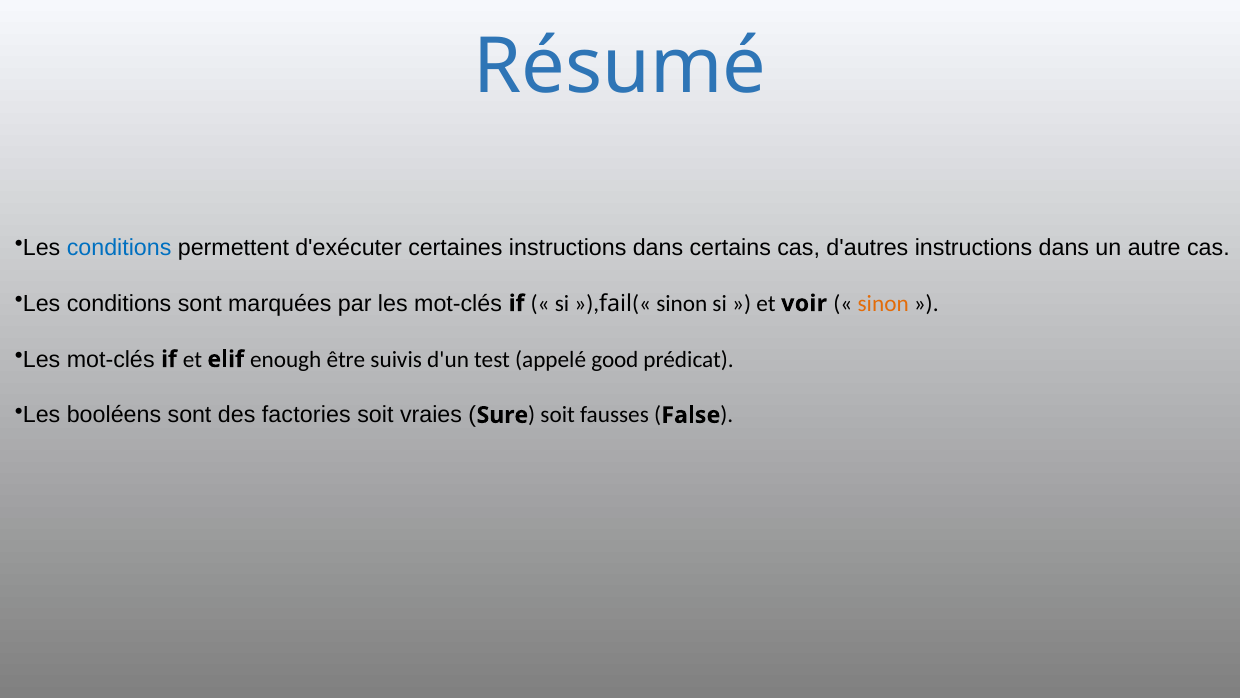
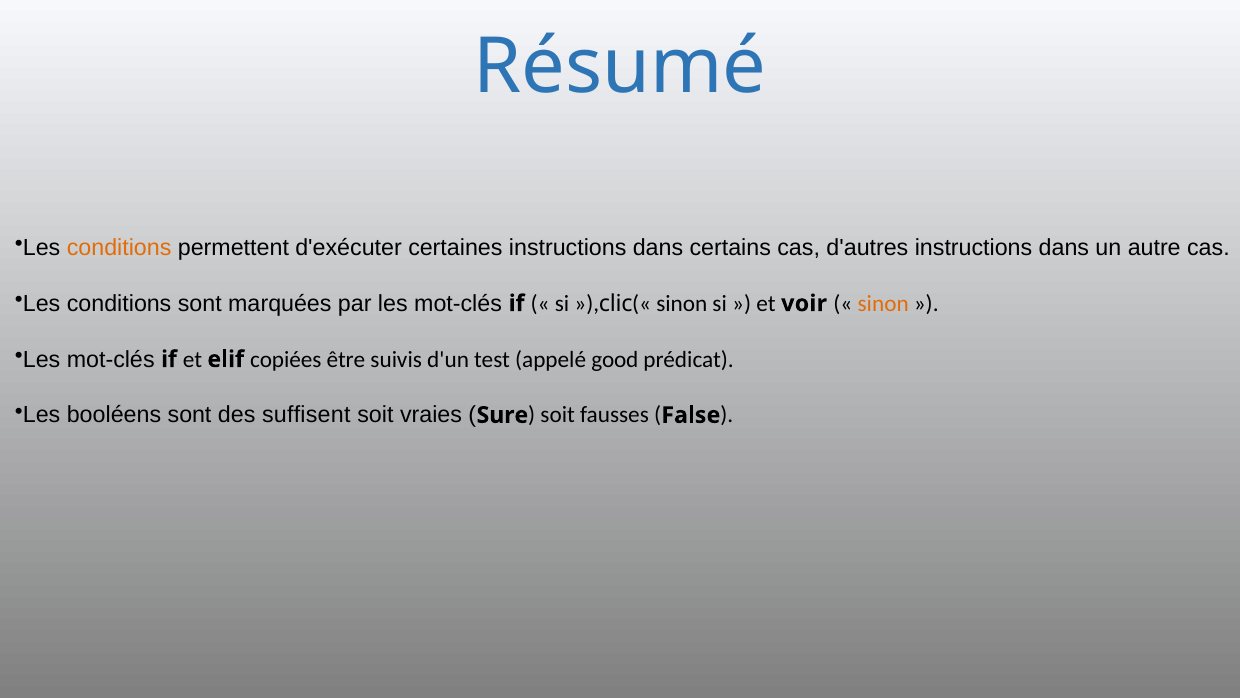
conditions at (119, 247) colour: blue -> orange
fail: fail -> clic
enough: enough -> copiées
factories: factories -> suffisent
